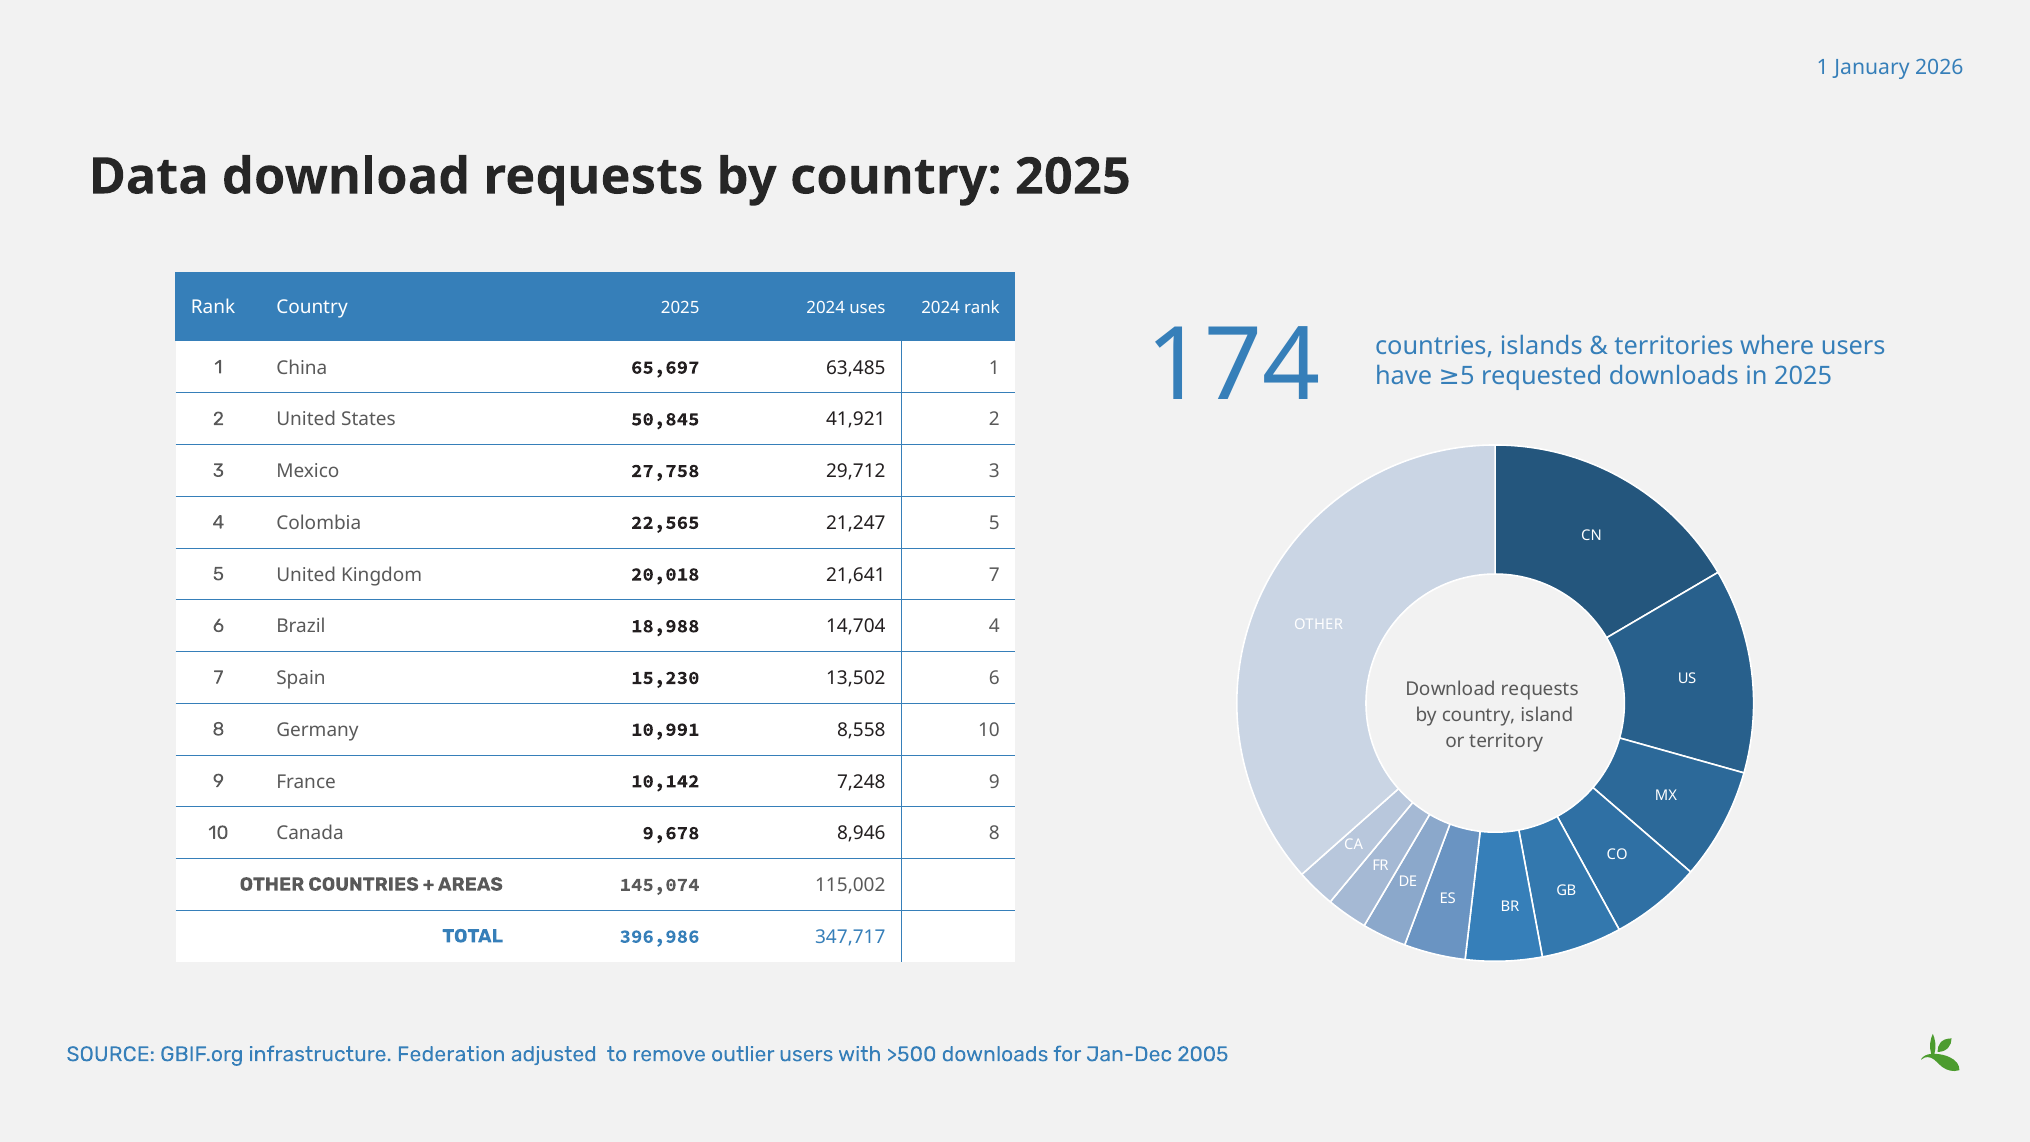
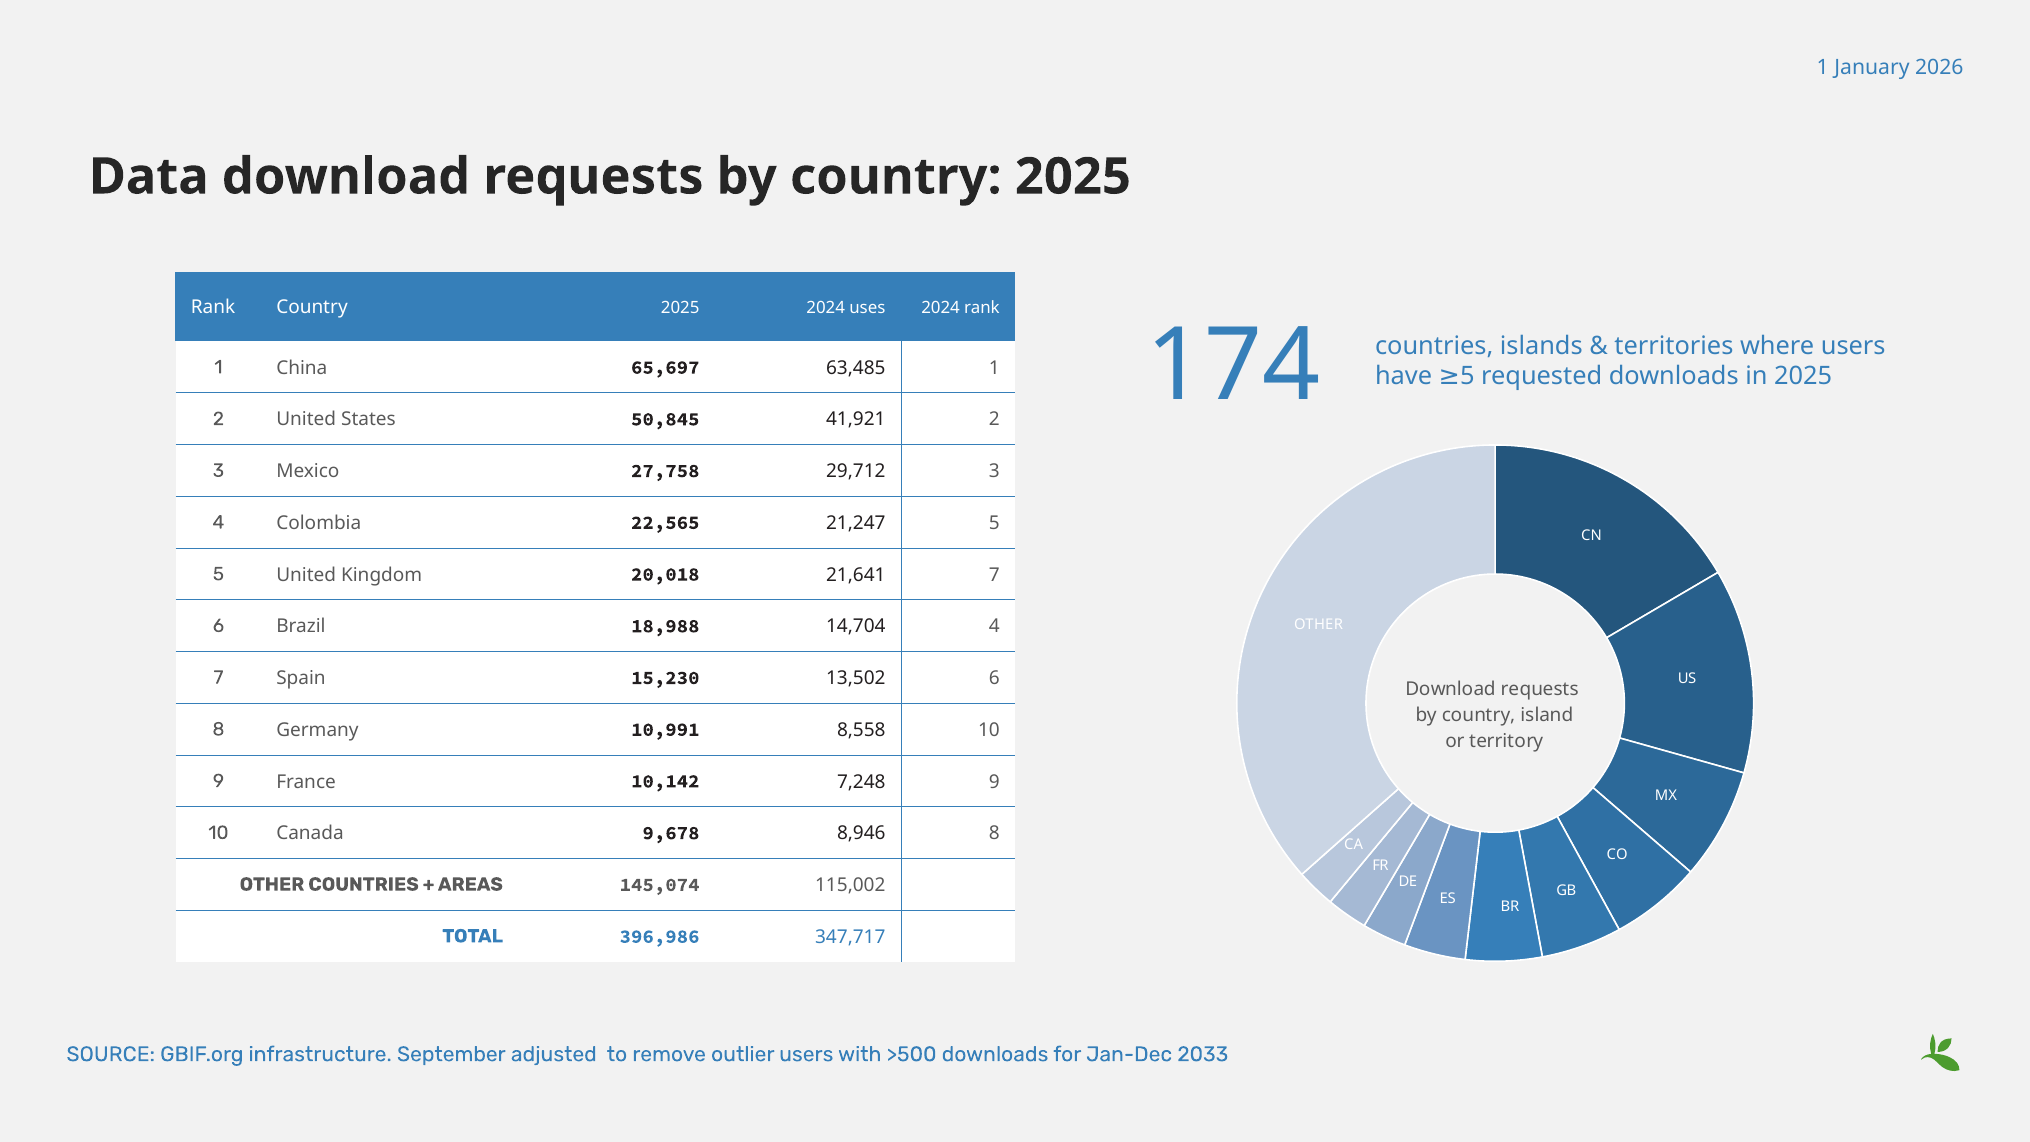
Federation: Federation -> September
2005: 2005 -> 2033
